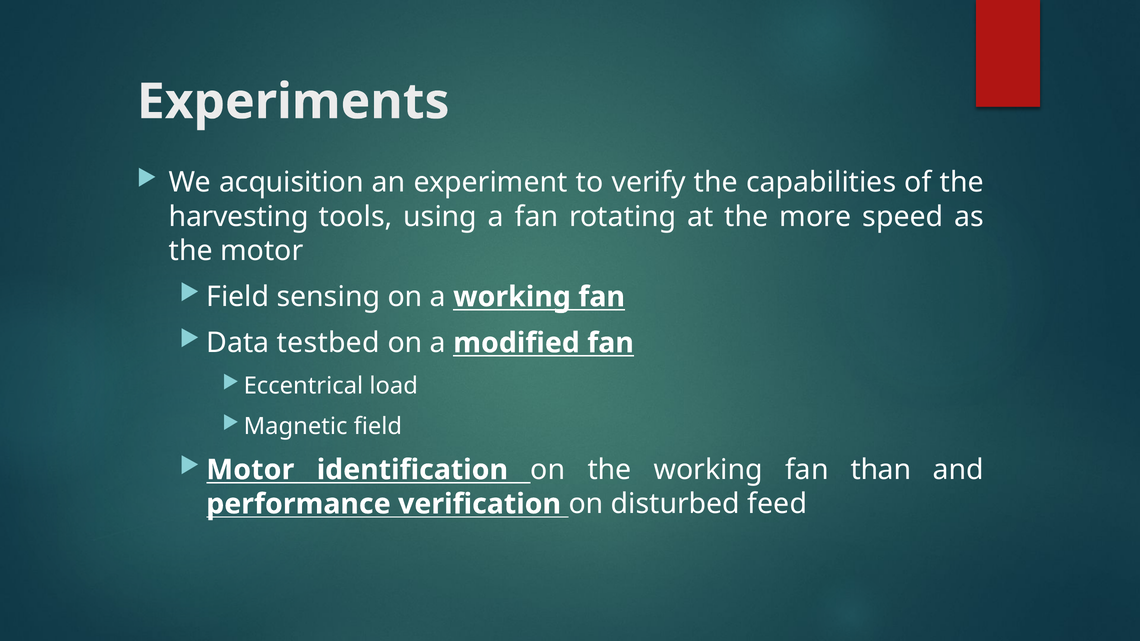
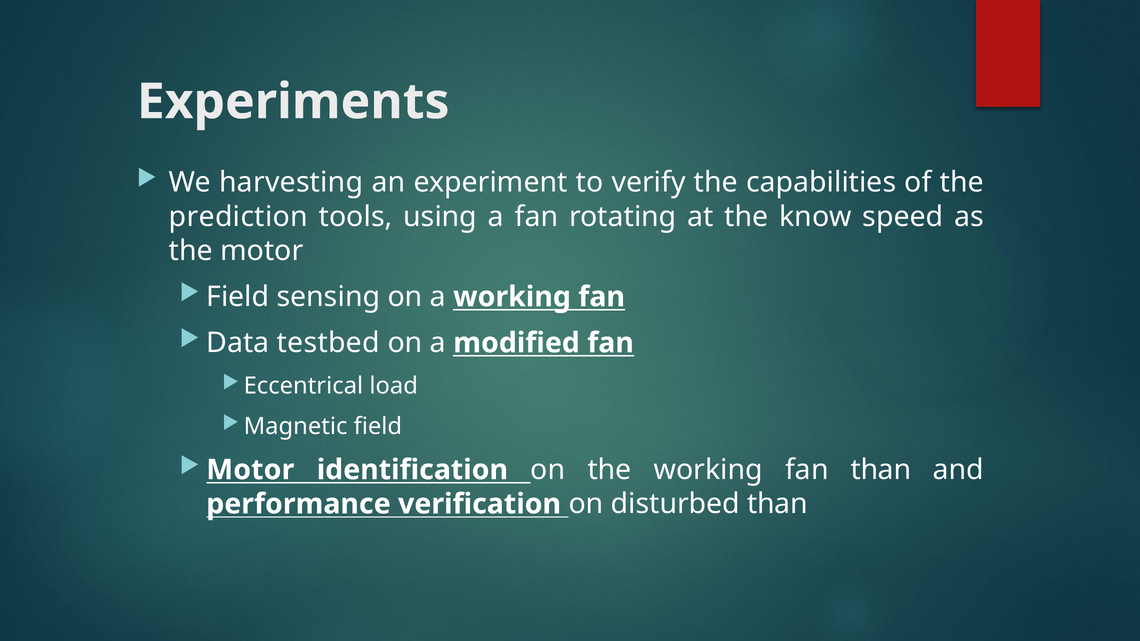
acquisition: acquisition -> harvesting
harvesting: harvesting -> prediction
more: more -> know
disturbed feed: feed -> than
